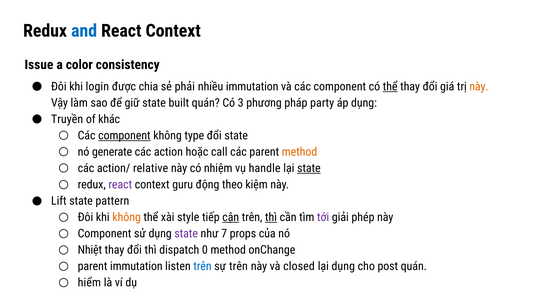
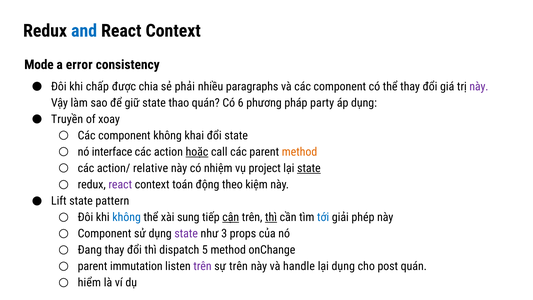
Issue: Issue -> Mode
color: color -> error
login: login -> chấp
nhiều immutation: immutation -> paragraphs
thể at (390, 86) underline: present -> none
này at (479, 86) colour: orange -> purple
built: built -> thao
3: 3 -> 6
khác: khác -> xoay
component at (124, 135) underline: present -> none
type: type -> khai
generate: generate -> interface
hoặc underline: none -> present
handle: handle -> project
guru: guru -> toán
không at (127, 217) colour: orange -> blue
style: style -> sung
tới colour: purple -> blue
7: 7 -> 3
Nhiệt: Nhiệt -> Đang
0: 0 -> 5
trên at (203, 266) colour: blue -> purple
closed: closed -> handle
